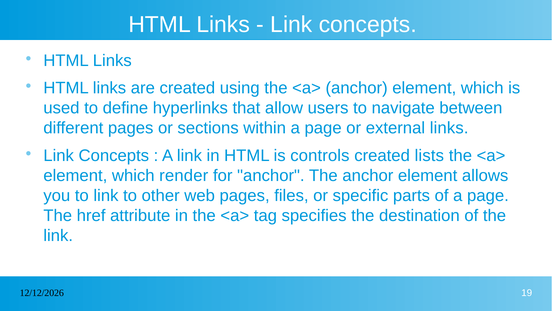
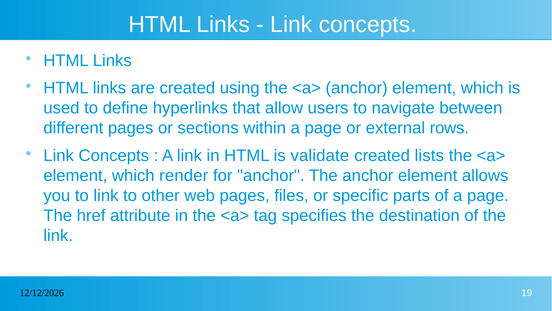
external links: links -> rows
controls: controls -> validate
